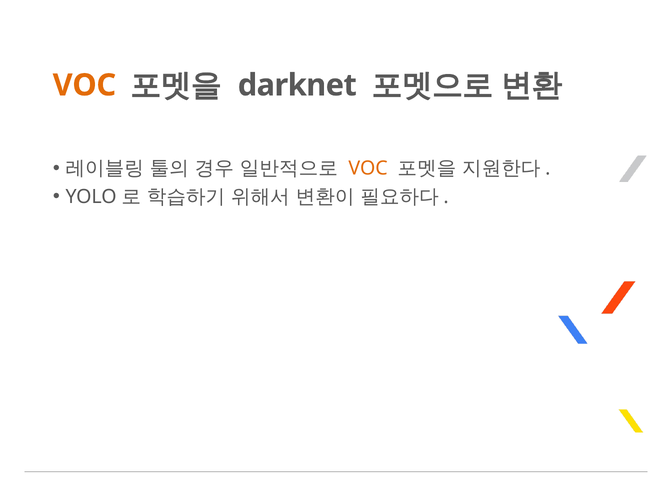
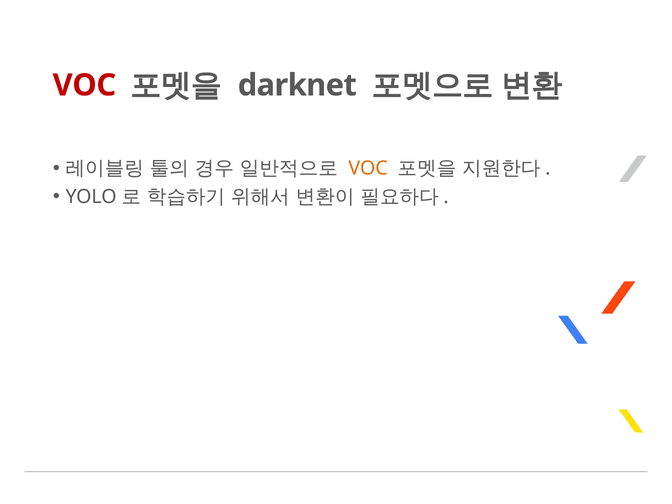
VOC at (84, 85) colour: orange -> red
